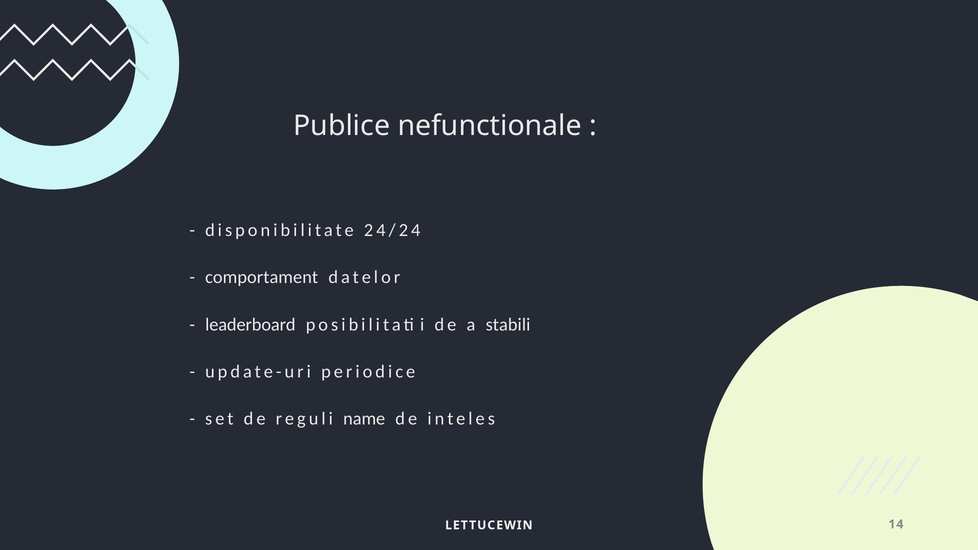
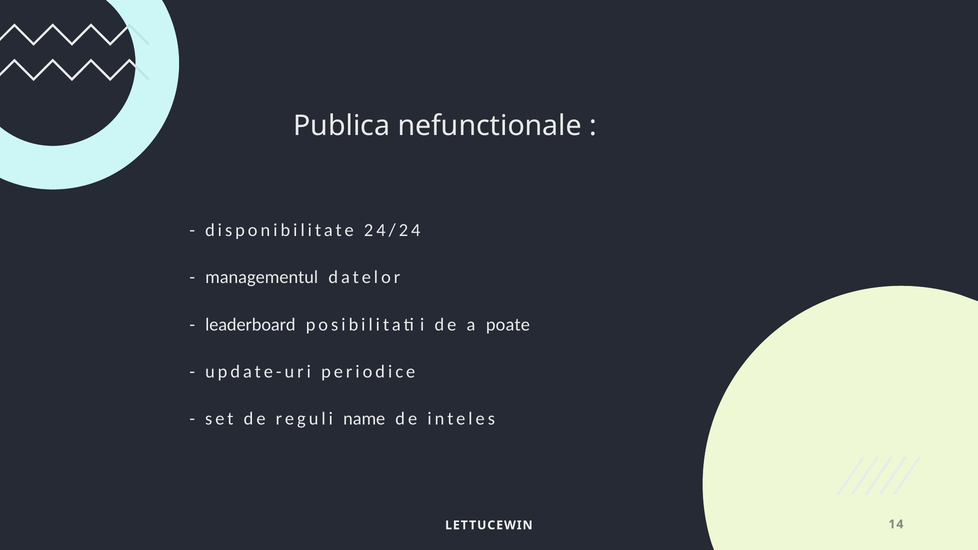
Publice: Publice -> Publica
comportament: comportament -> managementul
stabili: stabili -> poate
